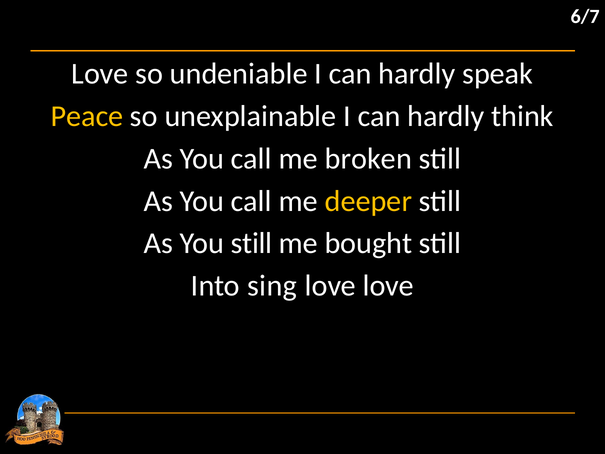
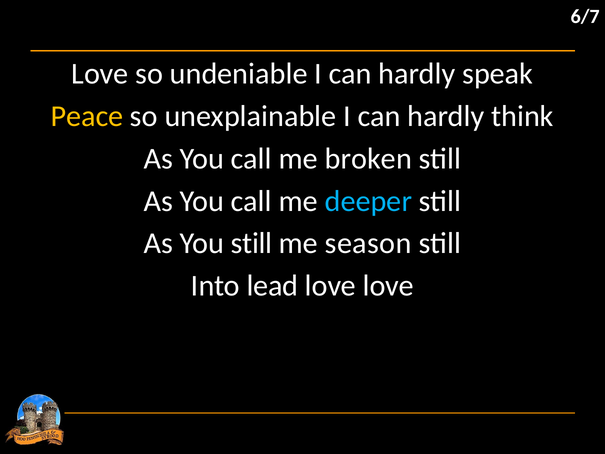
deeper colour: yellow -> light blue
bought: bought -> season
sing: sing -> lead
